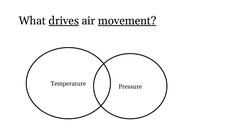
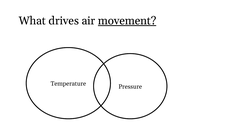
drives underline: present -> none
